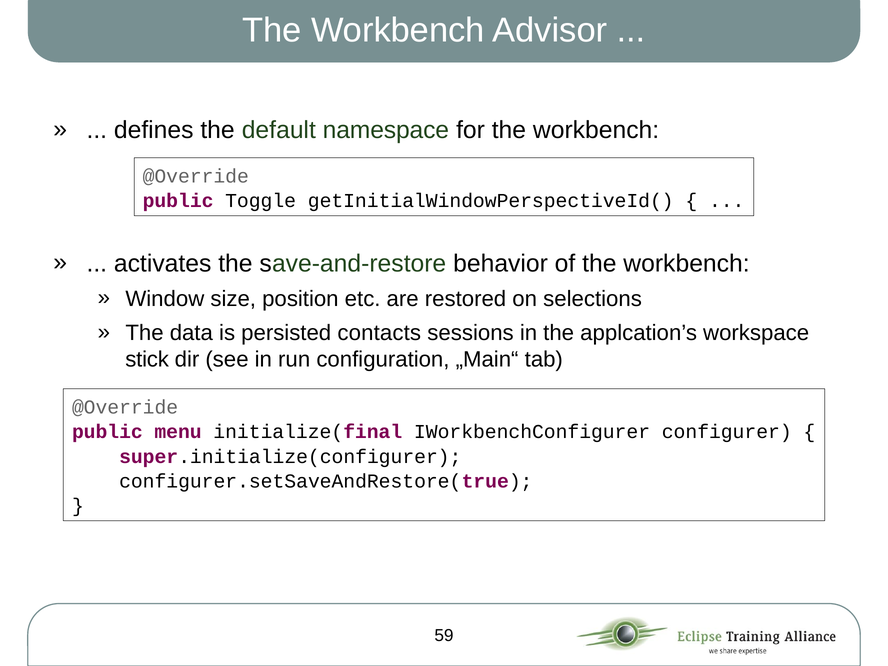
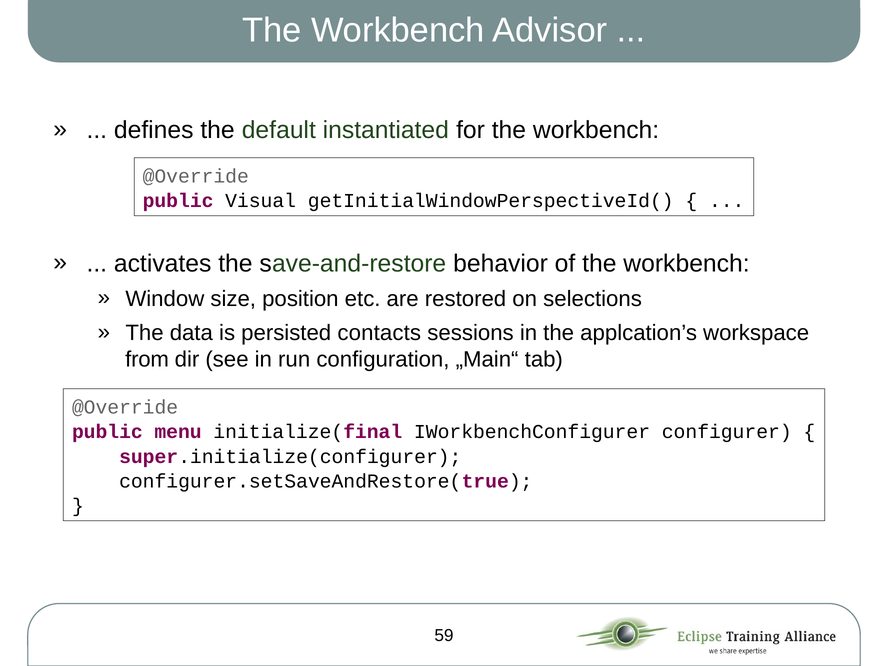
namespace: namespace -> instantiated
Toggle: Toggle -> Visual
stick: stick -> from
